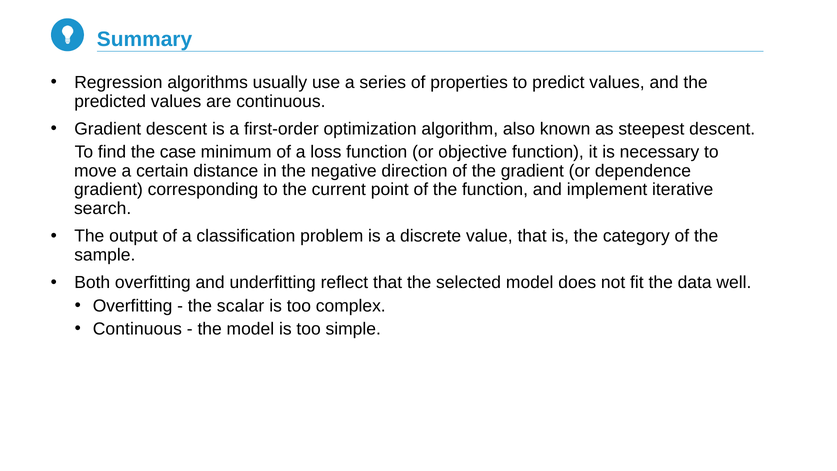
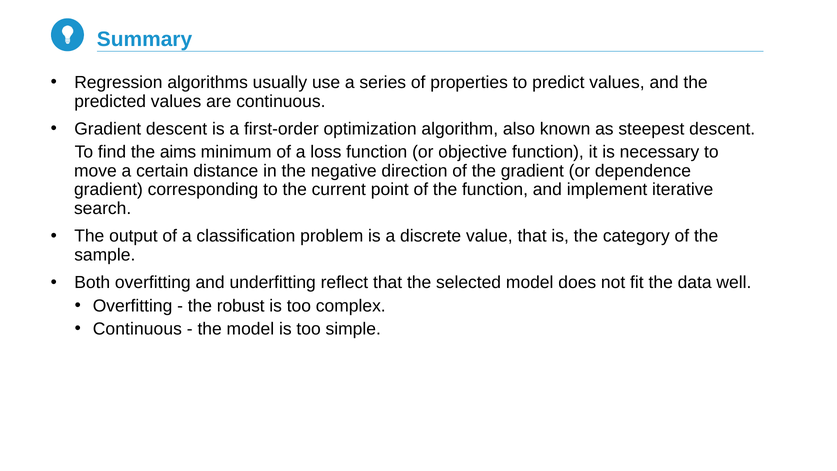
case: case -> aims
scalar: scalar -> robust
